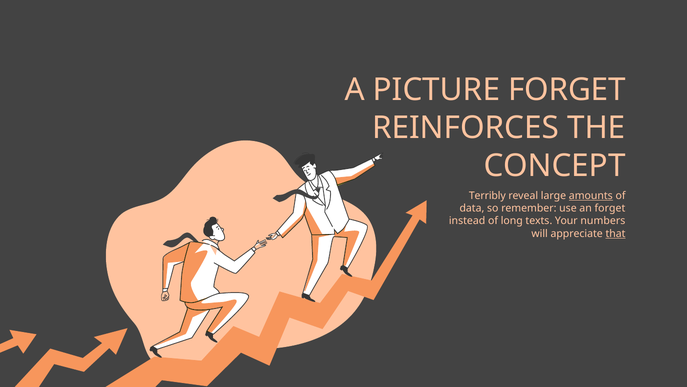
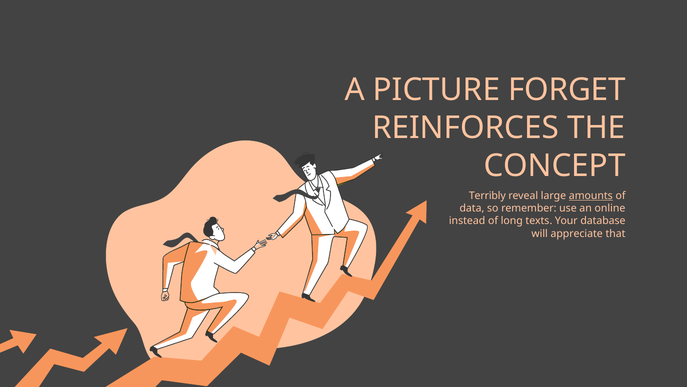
an forget: forget -> online
numbers: numbers -> database
that underline: present -> none
